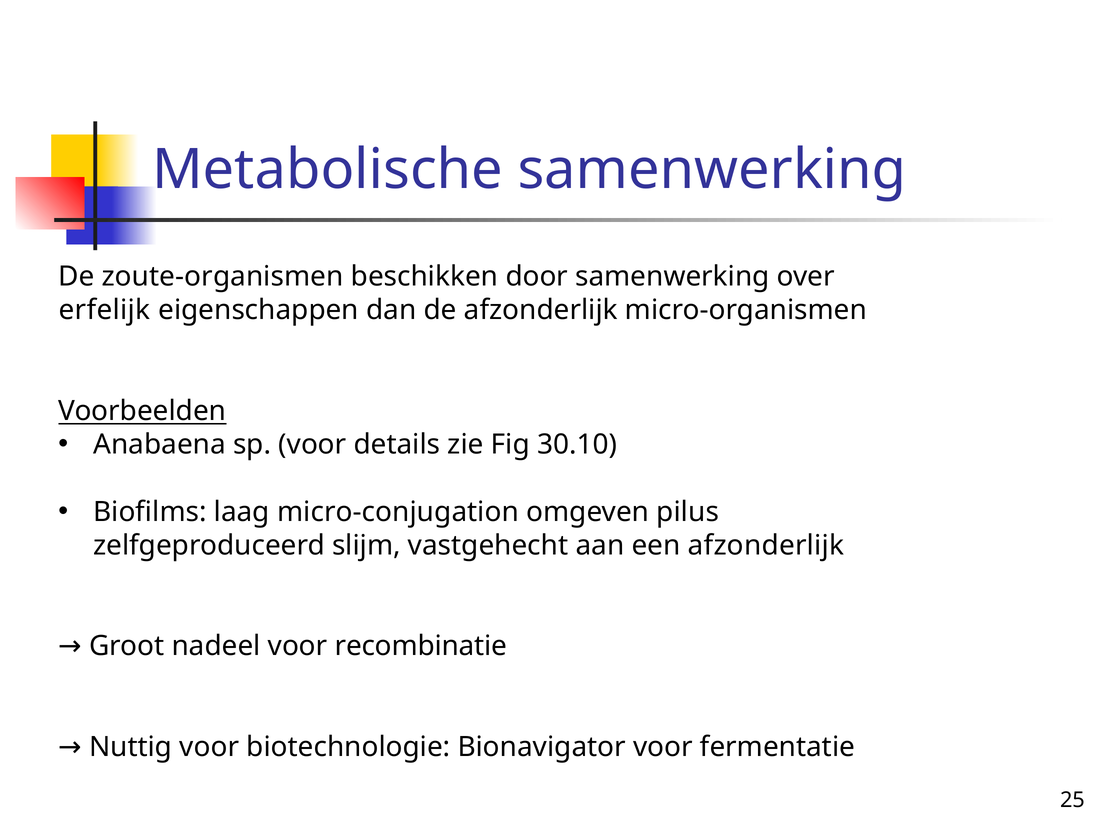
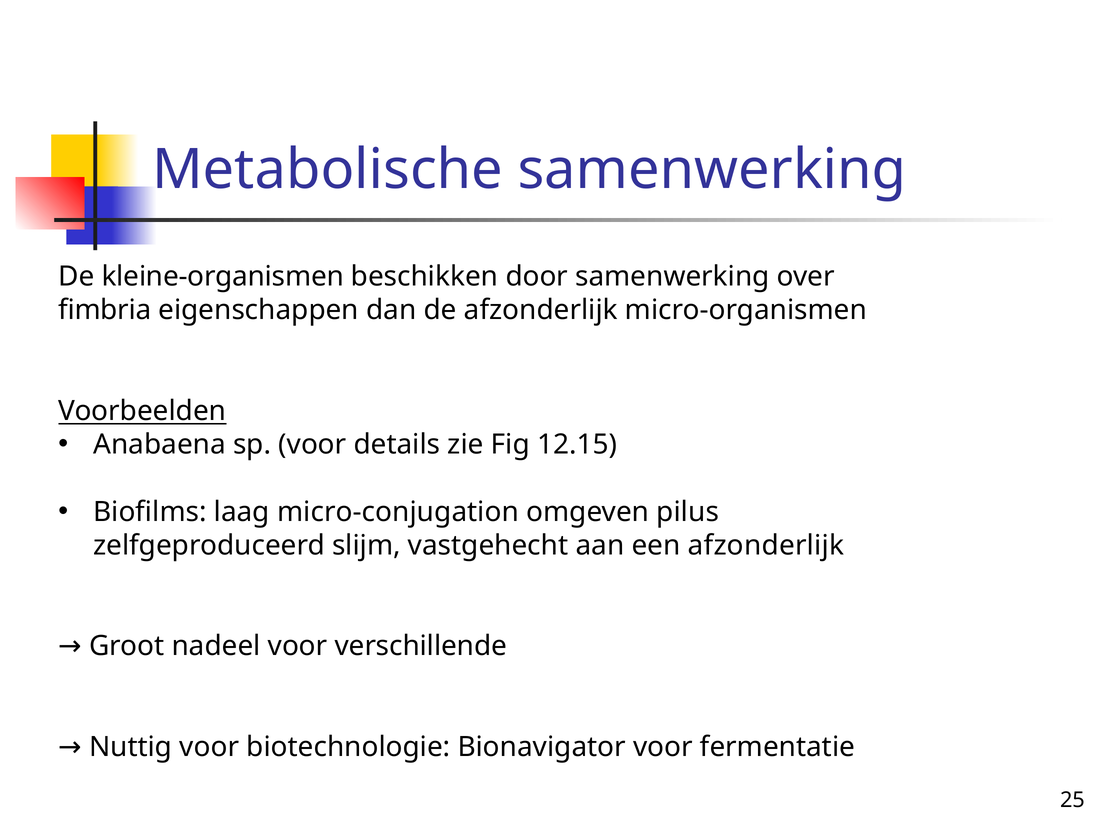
zoute-organismen: zoute-organismen -> kleine-organismen
erfelijk: erfelijk -> fimbria
30.10: 30.10 -> 12.15
recombinatie: recombinatie -> verschillende
